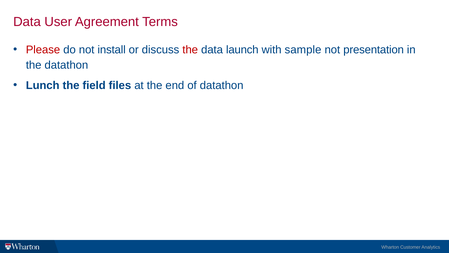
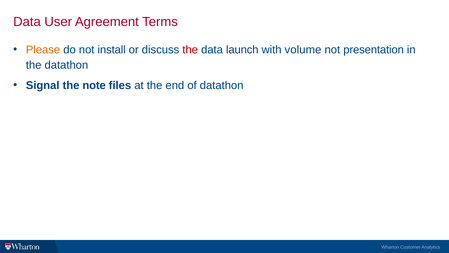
Please colour: red -> orange
sample: sample -> volume
Lunch: Lunch -> Signal
field: field -> note
